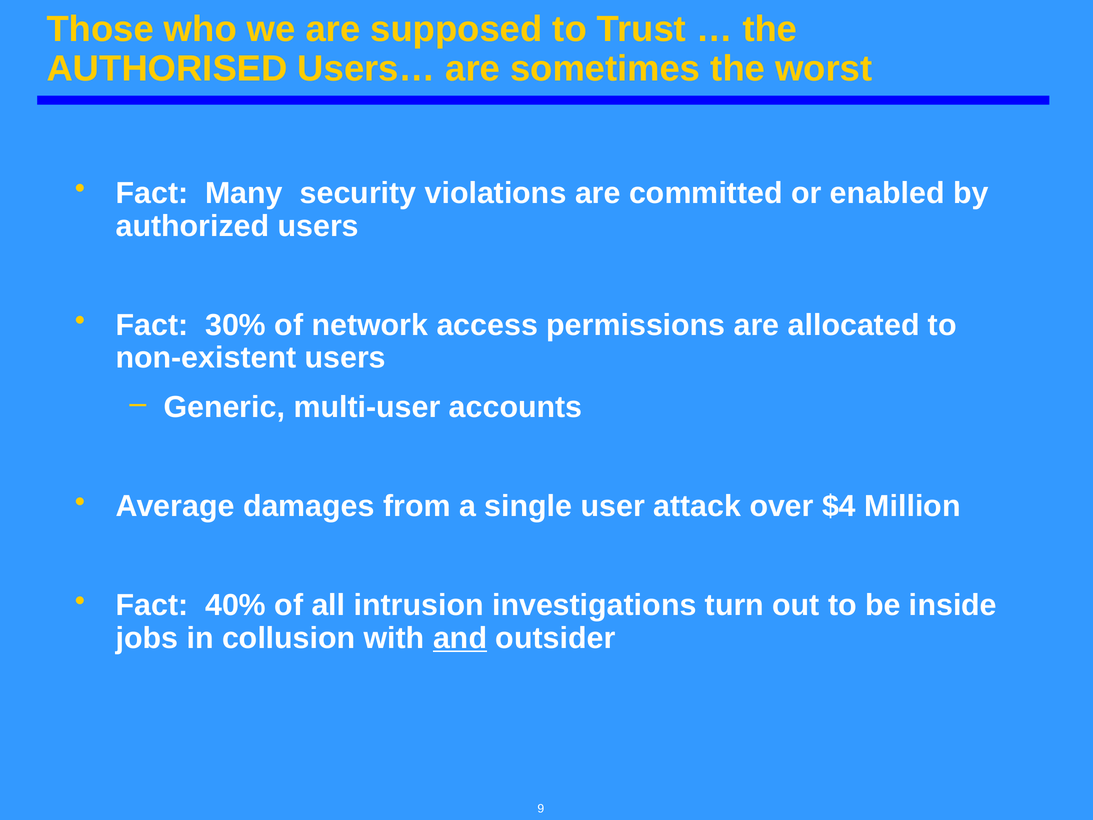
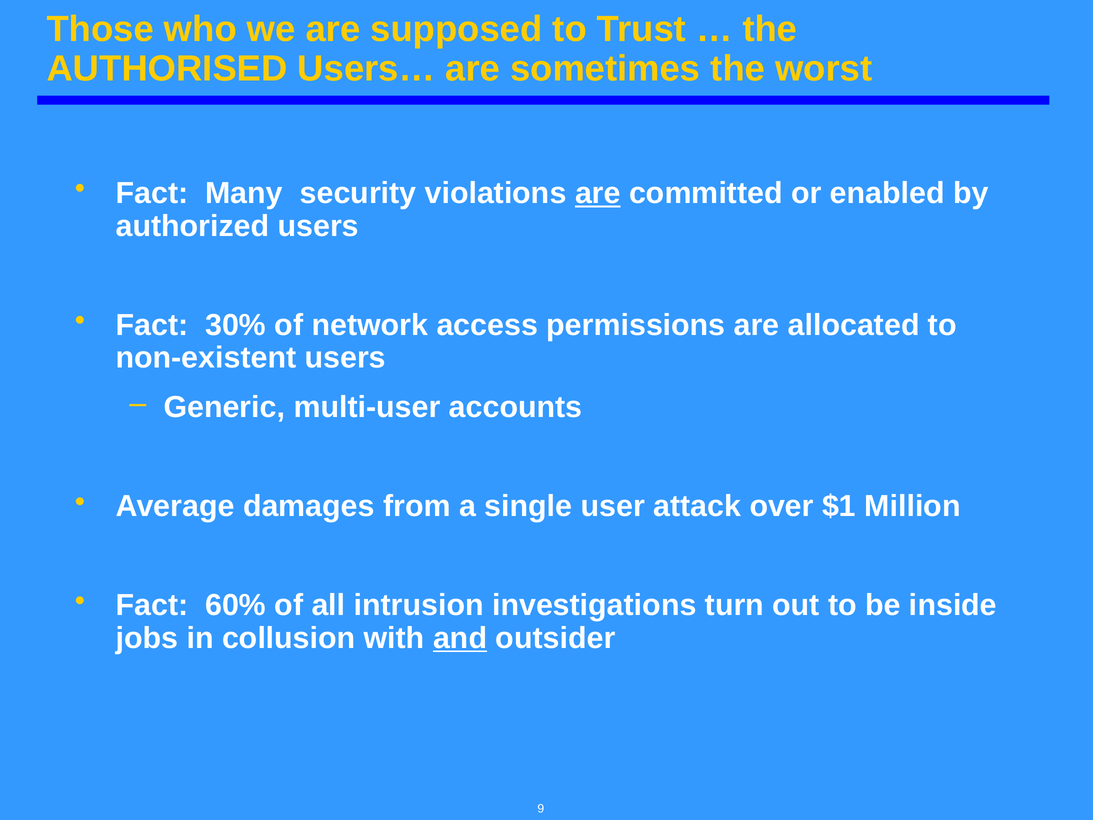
are at (598, 193) underline: none -> present
$4: $4 -> $1
40%: 40% -> 60%
